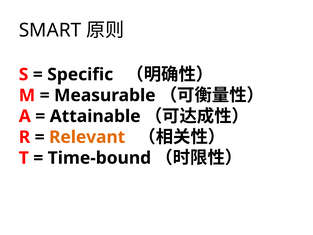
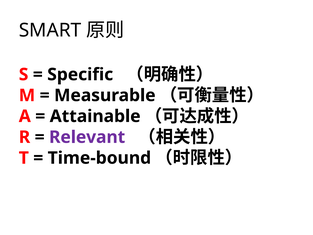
Relevant colour: orange -> purple
